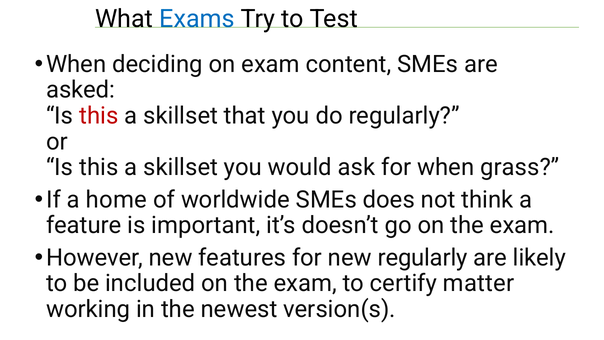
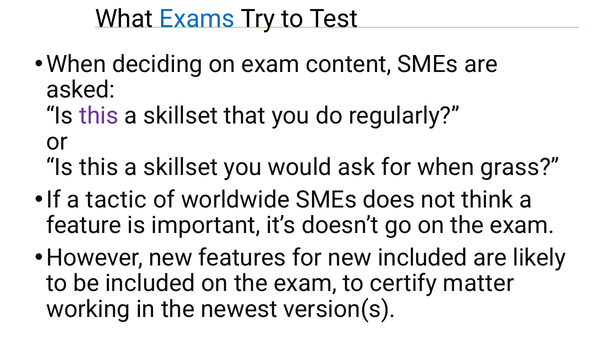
this at (99, 116) colour: red -> purple
home: home -> tactic
new regularly: regularly -> included
